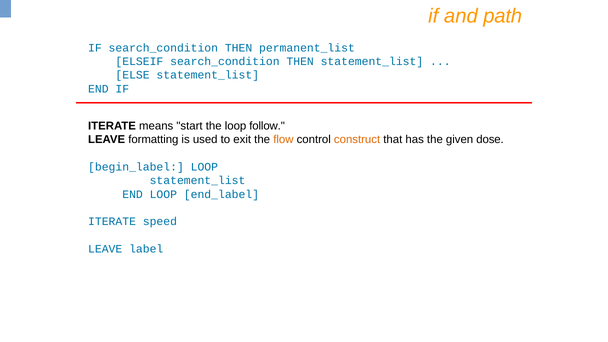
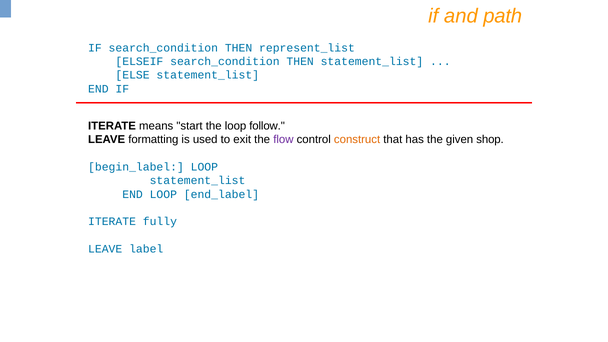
permanent_list: permanent_list -> represent_list
flow colour: orange -> purple
dose: dose -> shop
speed: speed -> fully
